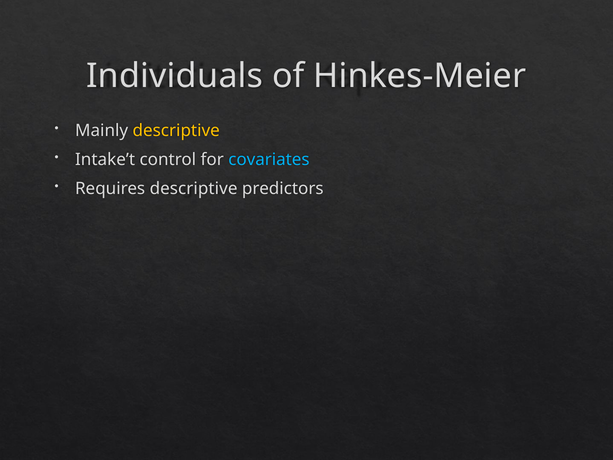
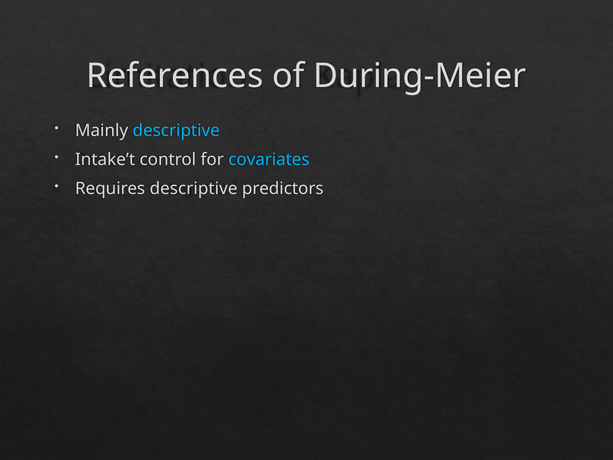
Individuals: Individuals -> References
Hinkes-Meier: Hinkes-Meier -> During-Meier
descriptive at (176, 131) colour: yellow -> light blue
